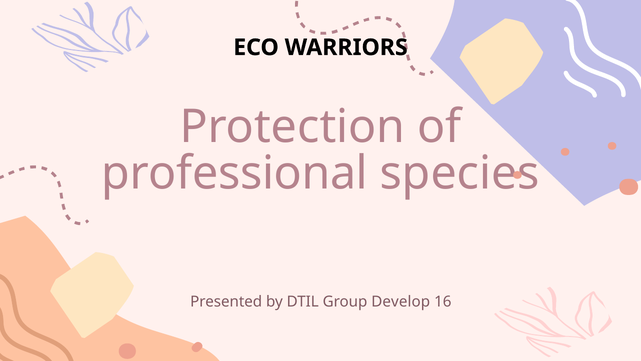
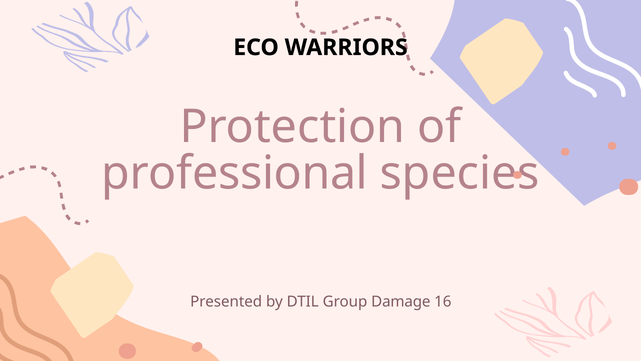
Develop: Develop -> Damage
